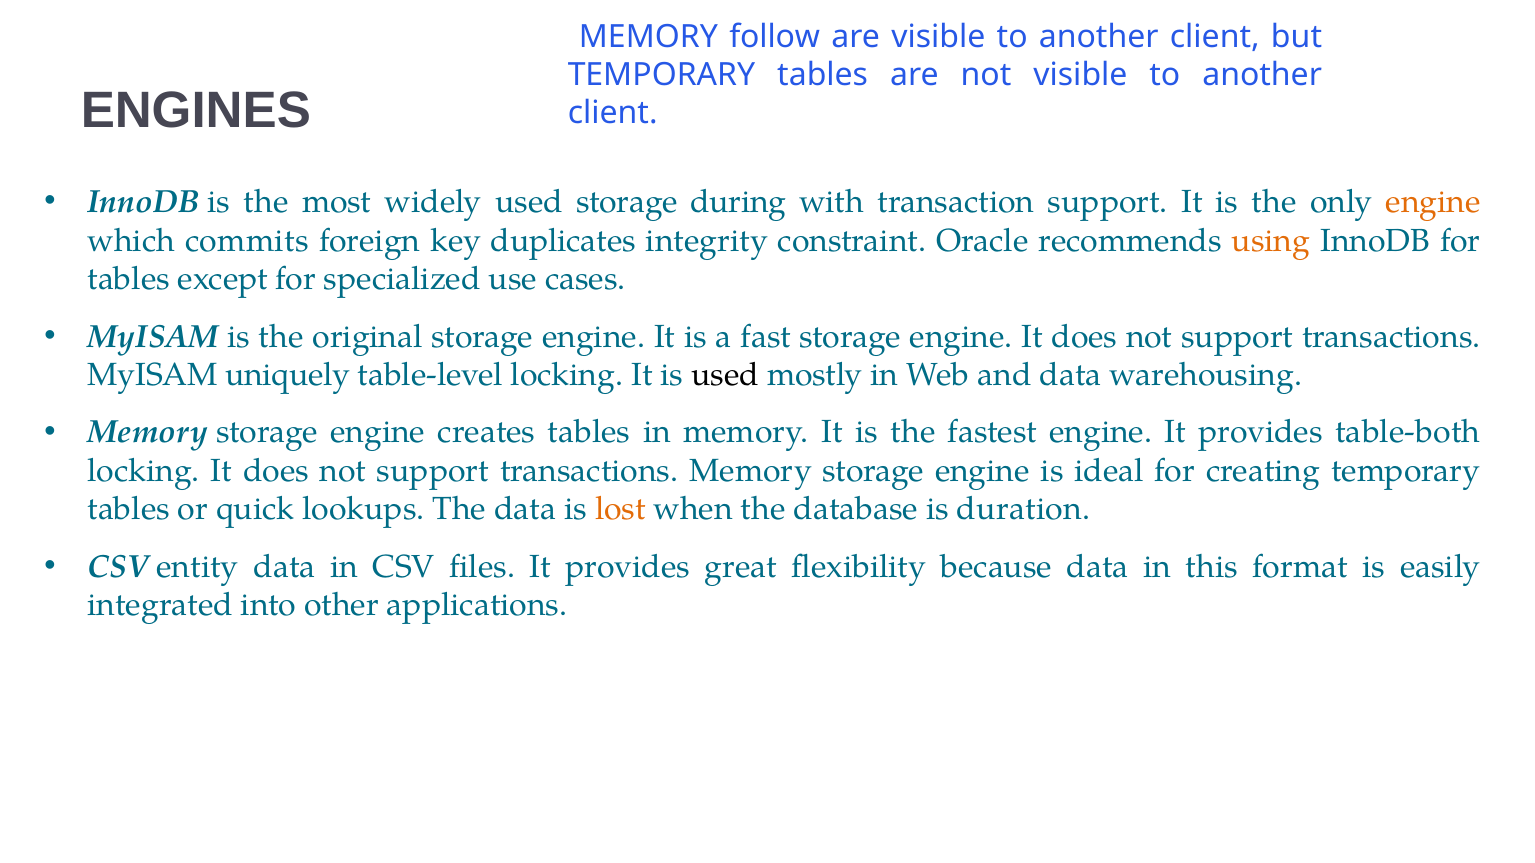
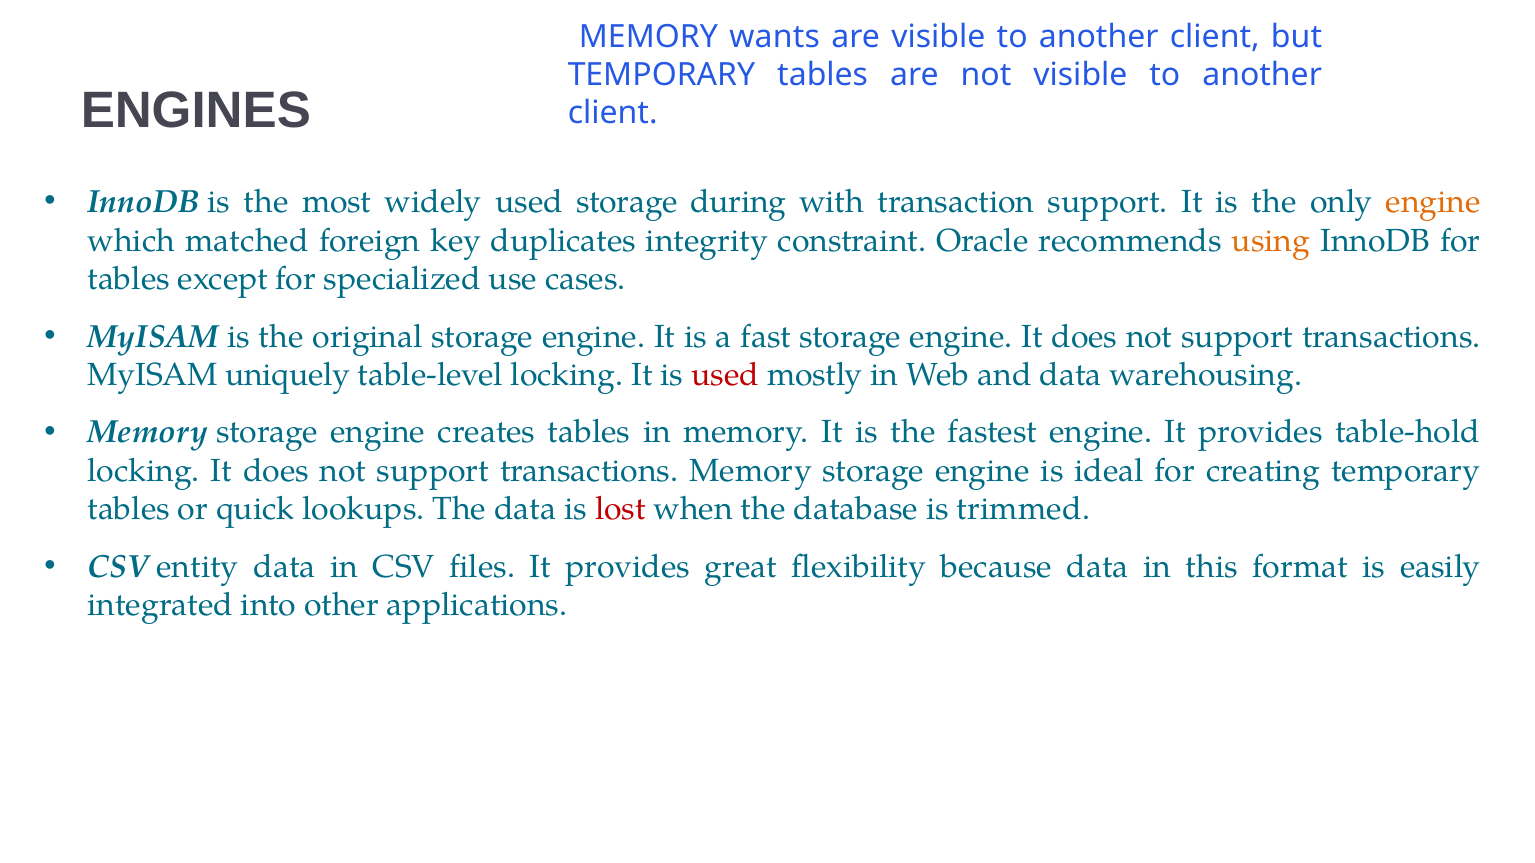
follow: follow -> wants
commits: commits -> matched
used at (725, 375) colour: black -> red
table-both: table-both -> table-hold
lost colour: orange -> red
duration: duration -> trimmed
